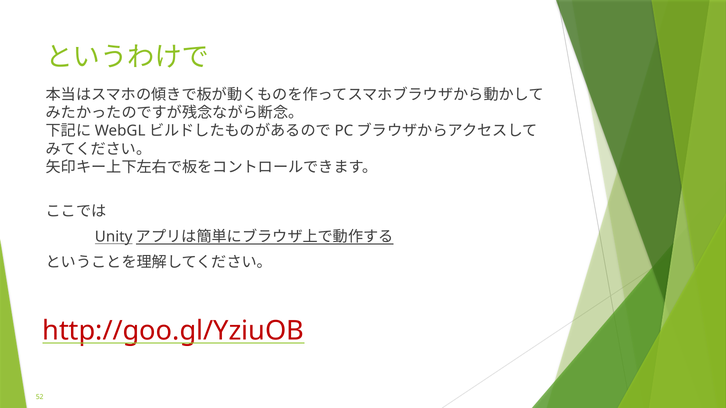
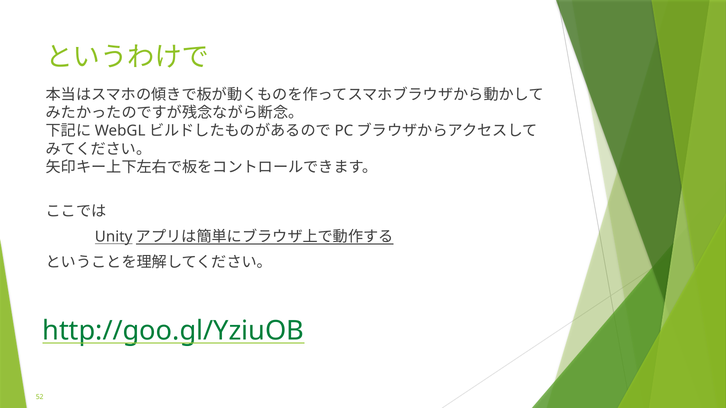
http://goo.gl/YziuOB colour: red -> green
